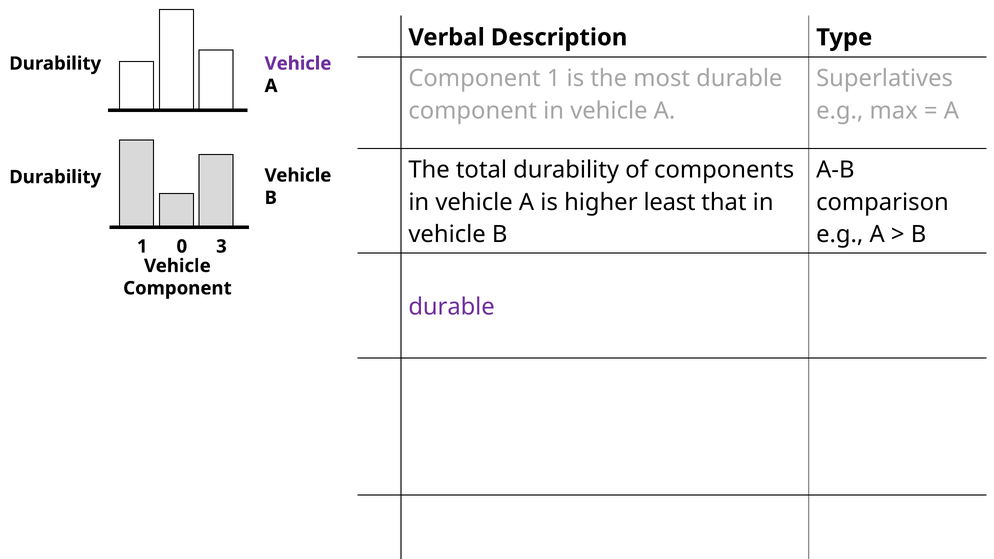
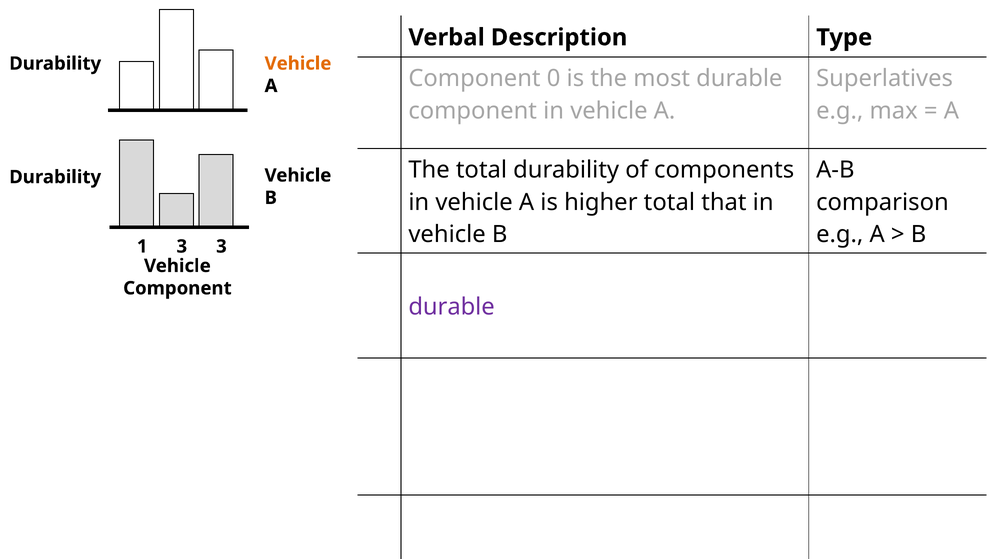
Vehicle at (298, 64) colour: purple -> orange
1 at (554, 79): 1 -> 0
higher least: least -> total
1 0: 0 -> 3
